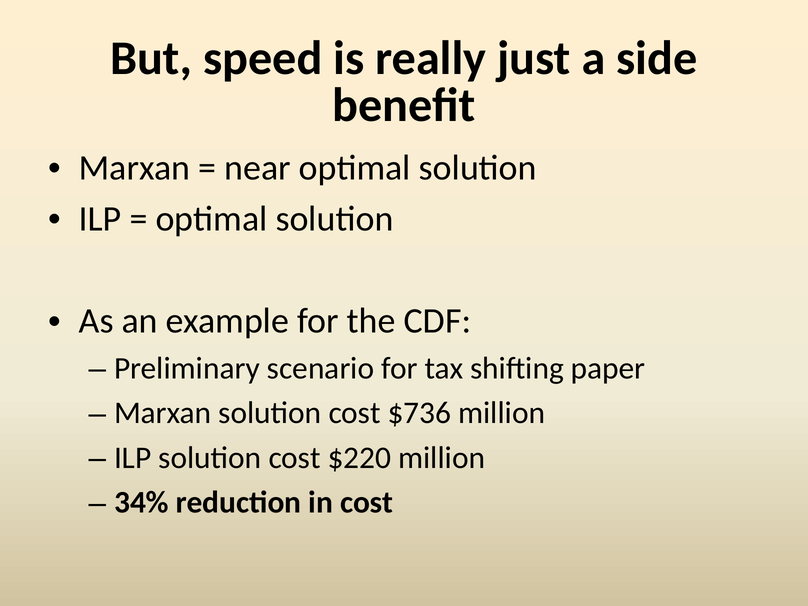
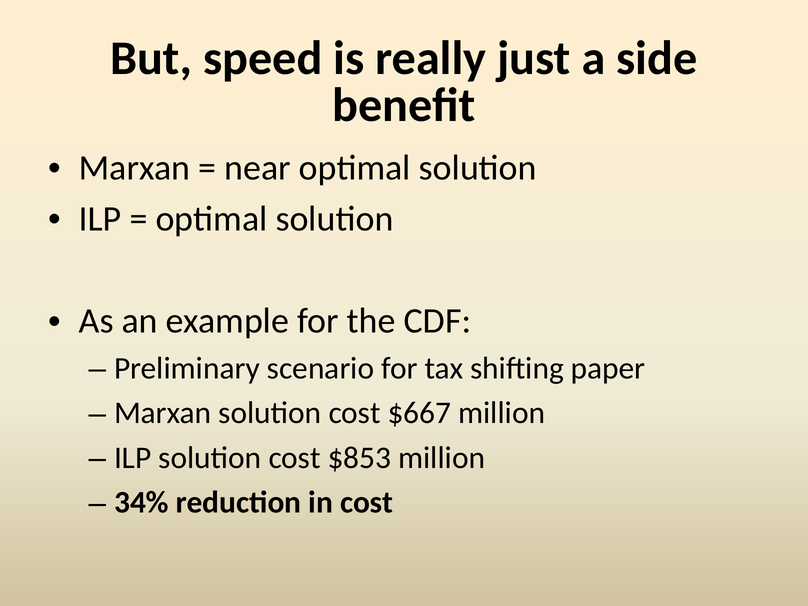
$736: $736 -> $667
$220: $220 -> $853
